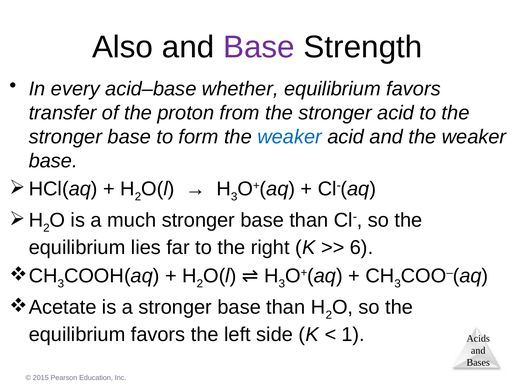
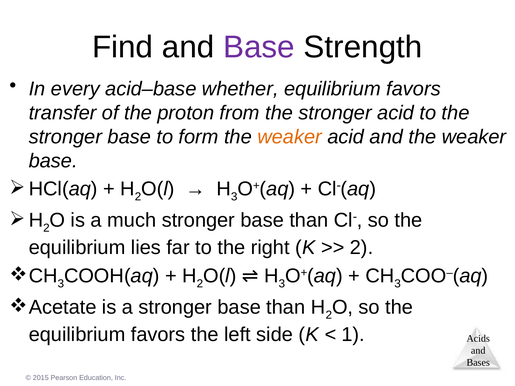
Also: Also -> Find
weaker at (290, 137) colour: blue -> orange
6 at (362, 248): 6 -> 2
